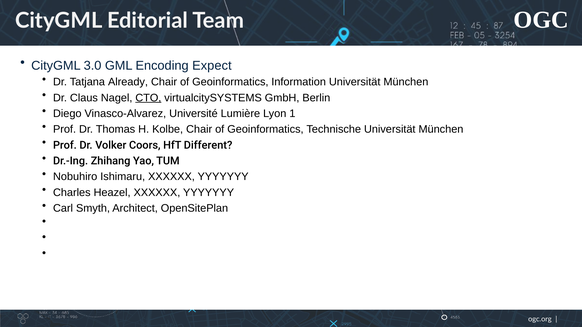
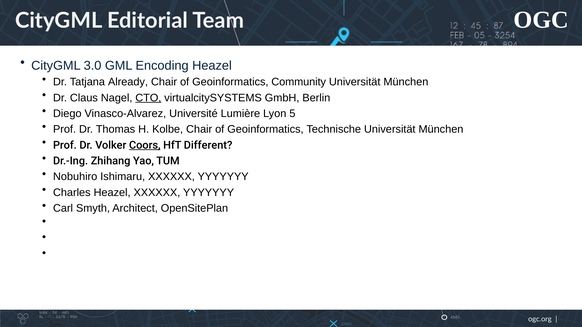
Encoding Expect: Expect -> Heazel
Information: Information -> Community
1: 1 -> 5
Coors underline: none -> present
